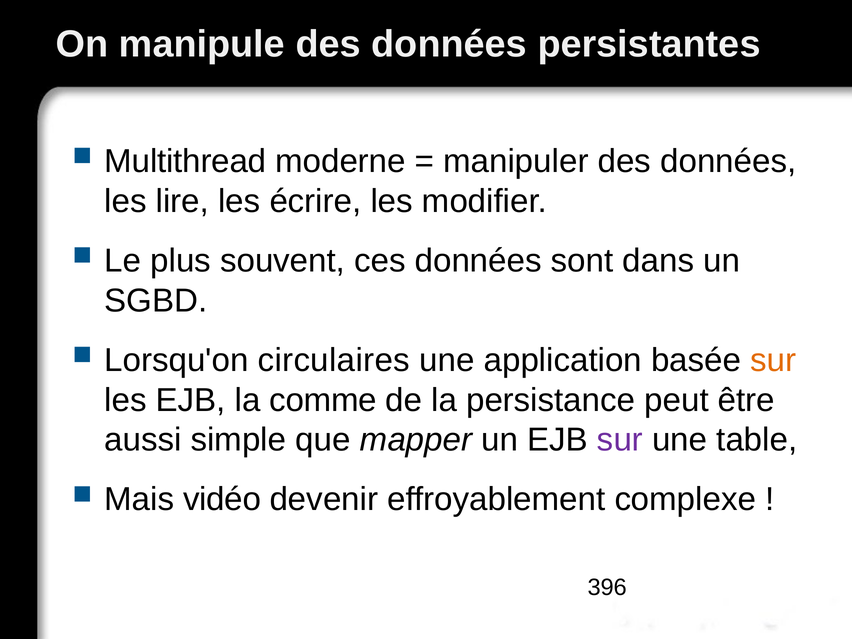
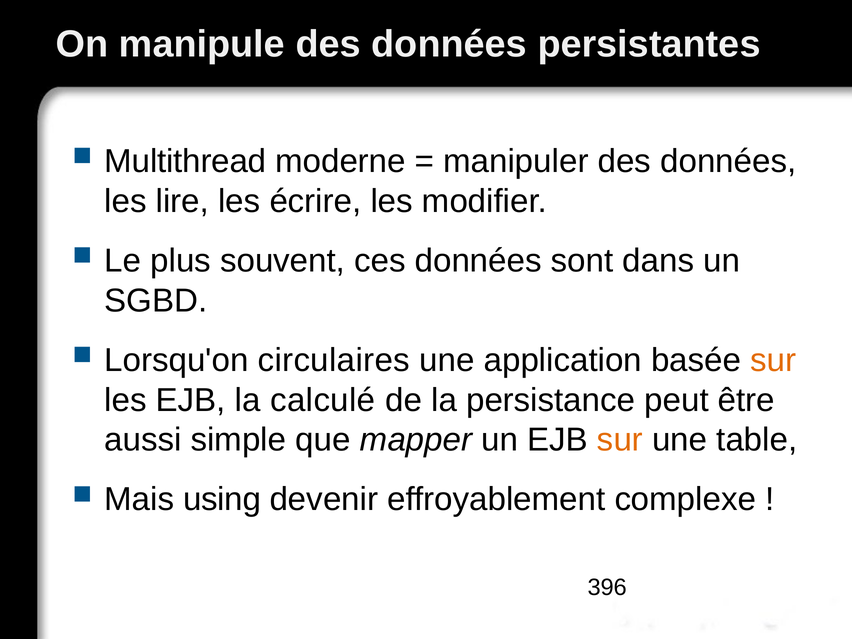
comme: comme -> calculé
sur at (620, 440) colour: purple -> orange
vidéo: vidéo -> using
